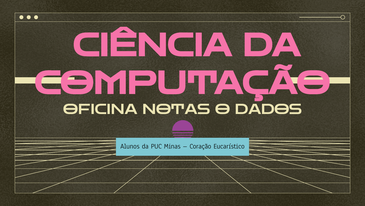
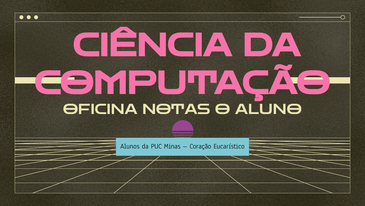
DADOS: DADOS -> ALUNO
